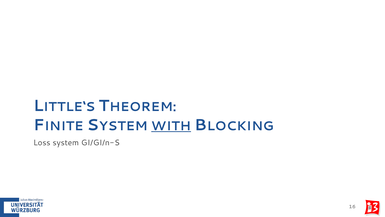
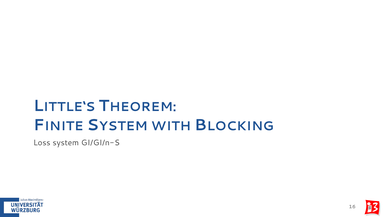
WITH underline: present -> none
